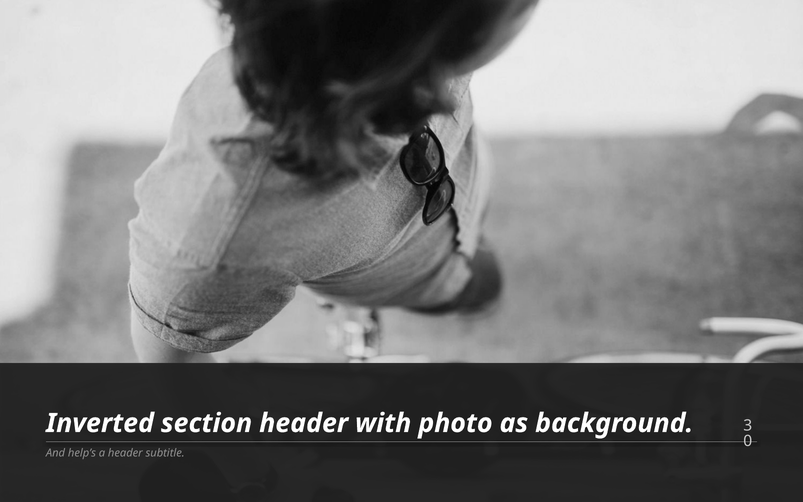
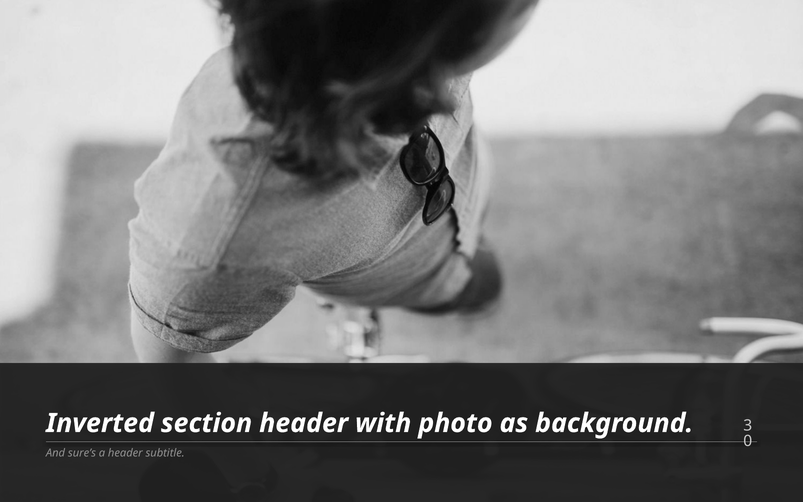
help’s: help’s -> sure’s
